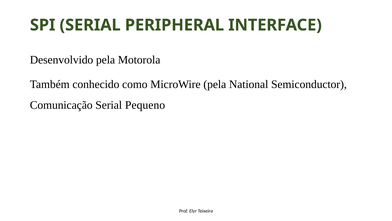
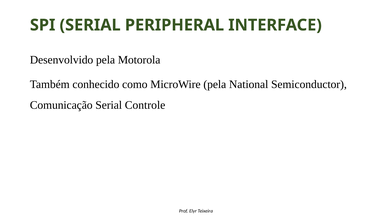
Pequeno: Pequeno -> Controle
